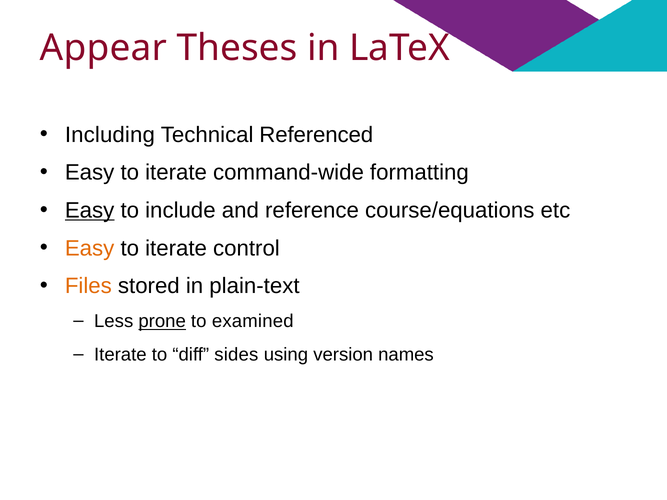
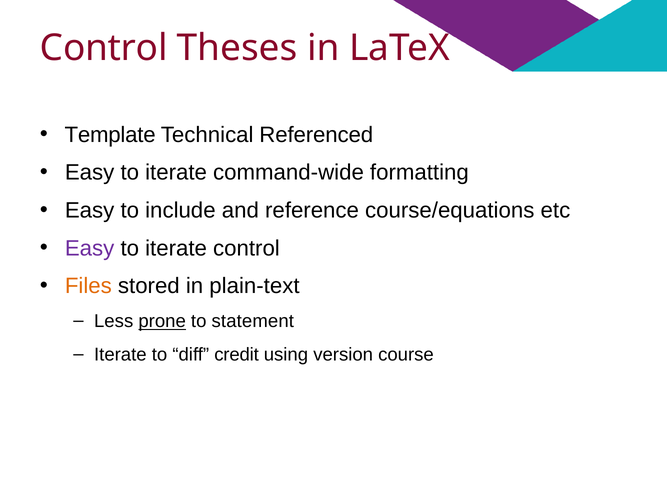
Appear at (104, 48): Appear -> Control
Including: Including -> Template
Easy at (90, 211) underline: present -> none
Easy at (90, 248) colour: orange -> purple
examined: examined -> statement
sides: sides -> credit
names: names -> course
